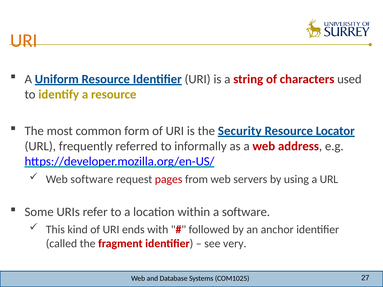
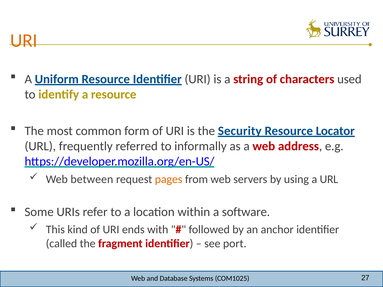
Web software: software -> between
pages colour: red -> orange
very: very -> port
